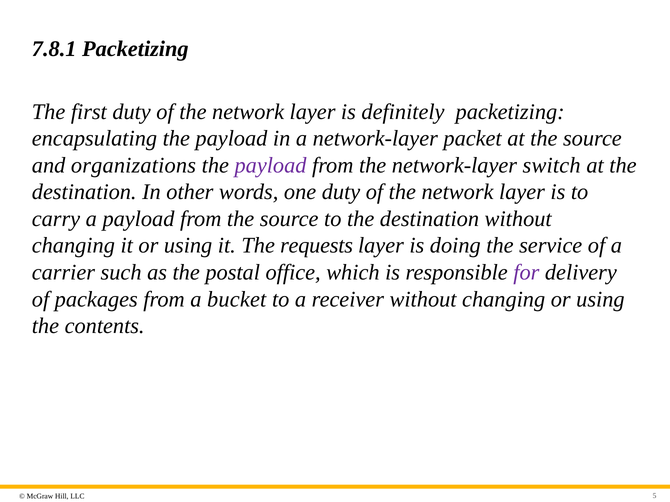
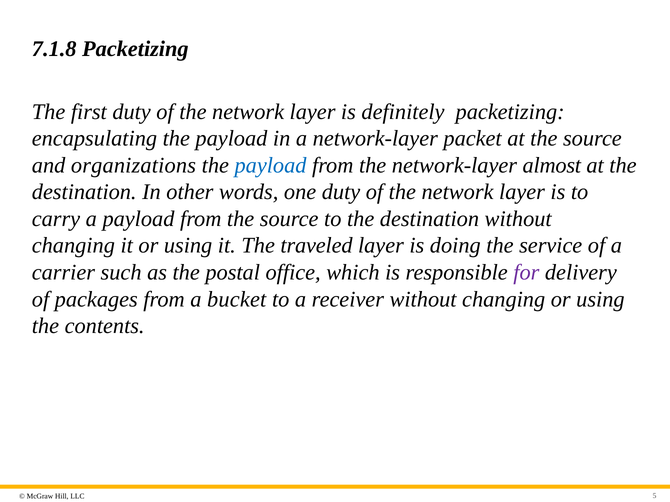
7.8.1: 7.8.1 -> 7.1.8
payload at (271, 165) colour: purple -> blue
switch: switch -> almost
requests: requests -> traveled
